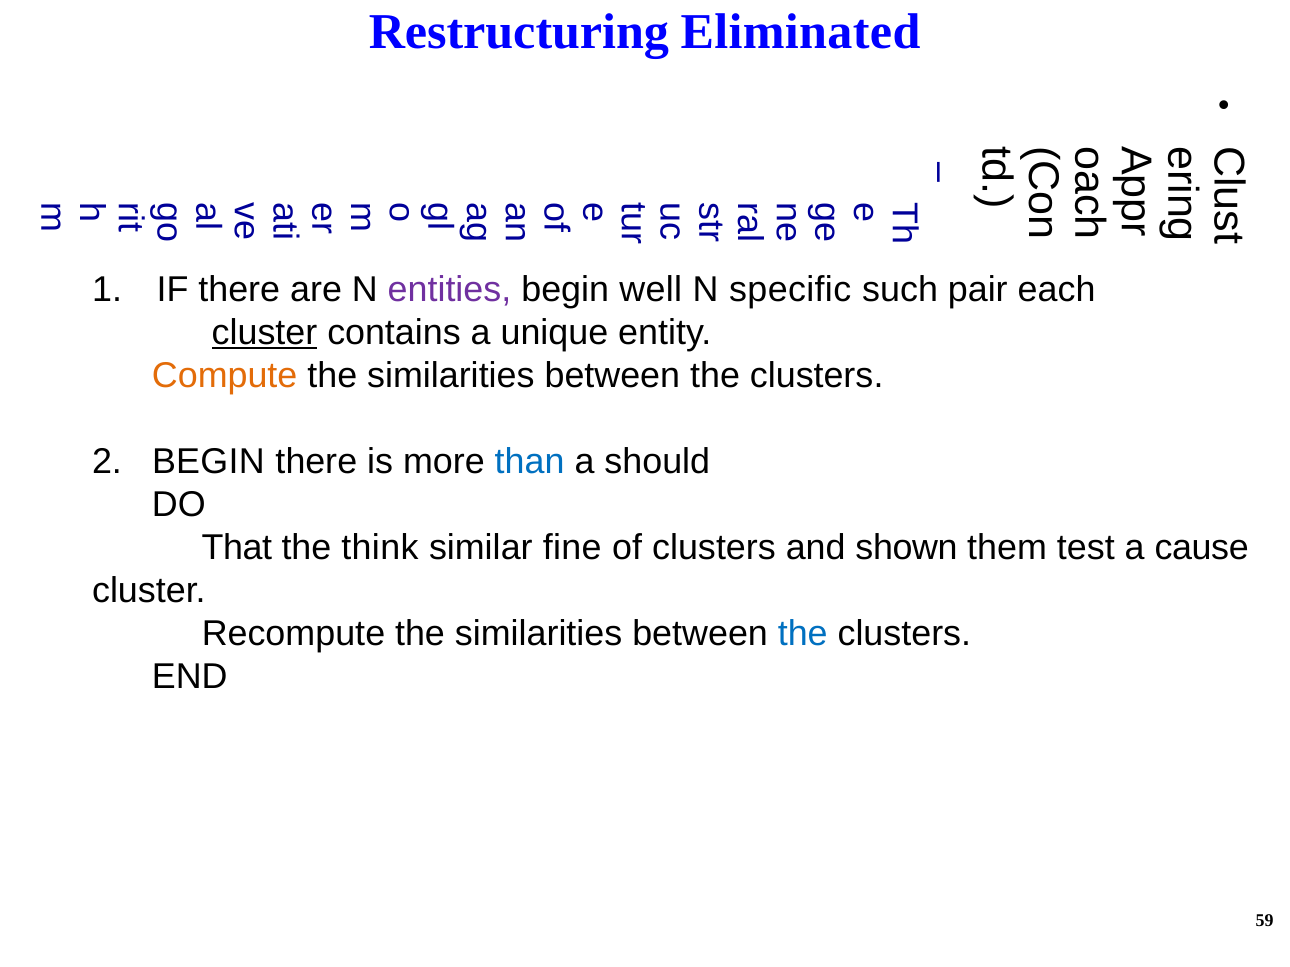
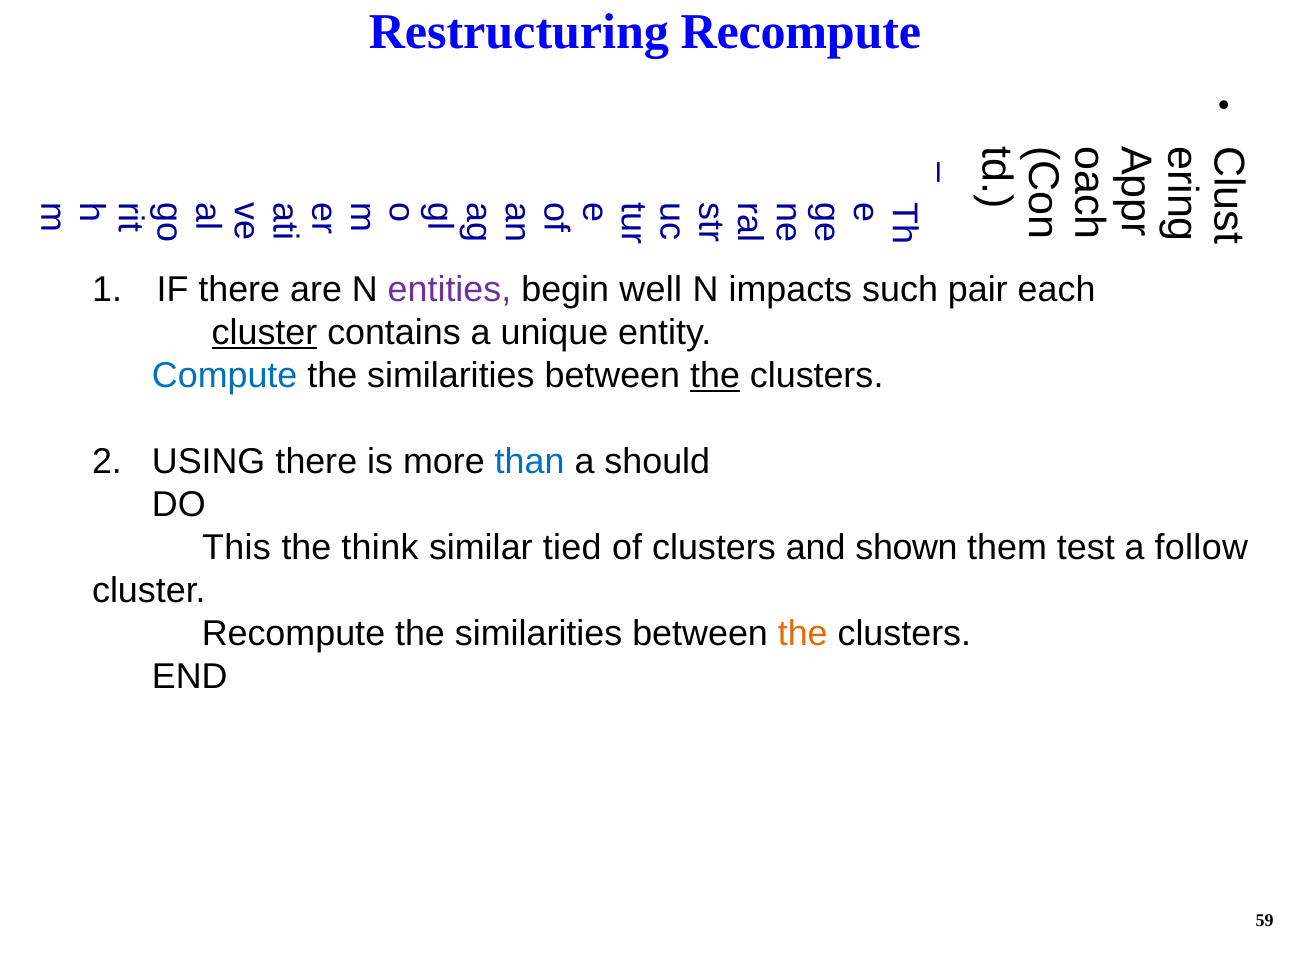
Restructuring Eliminated: Eliminated -> Recompute
specific: specific -> impacts
Compute colour: orange -> blue
the at (715, 376) underline: none -> present
2 BEGIN: BEGIN -> USING
That: That -> This
fine: fine -> tied
cause: cause -> follow
the at (803, 634) colour: blue -> orange
